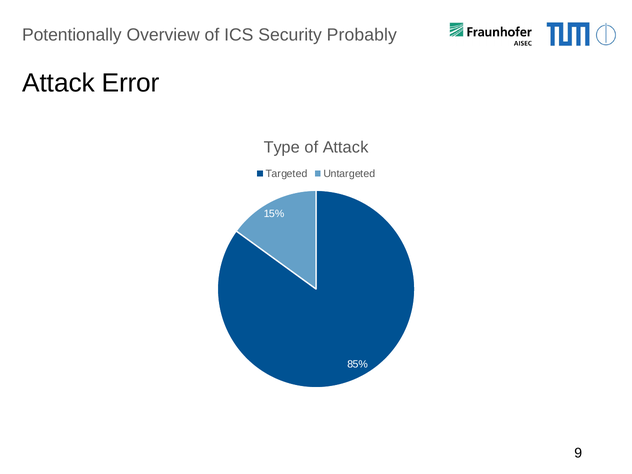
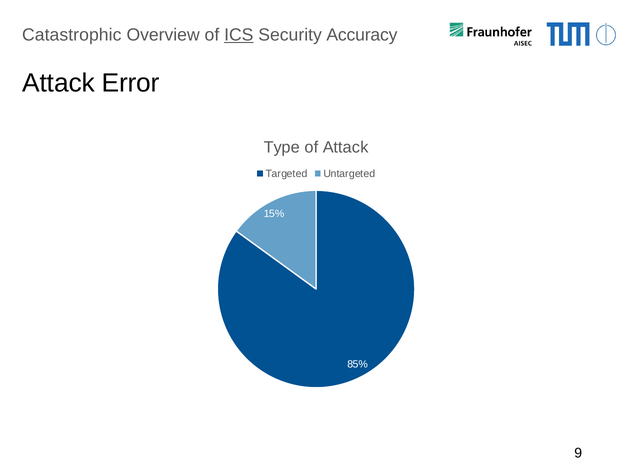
Potentionally: Potentionally -> Catastrophic
ICS underline: none -> present
Probably: Probably -> Accuracy
